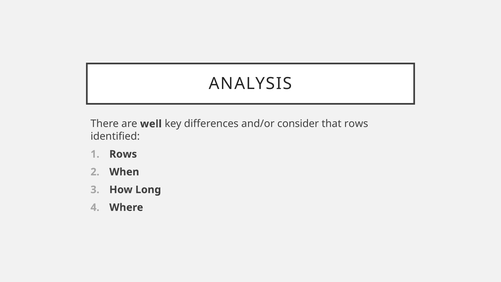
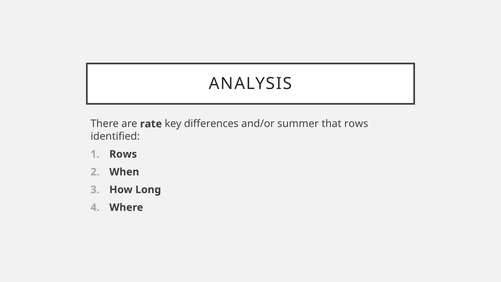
well: well -> rate
consider: consider -> summer
